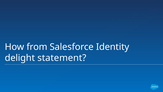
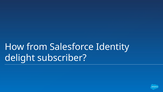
statement: statement -> subscriber
